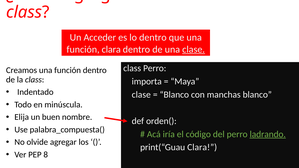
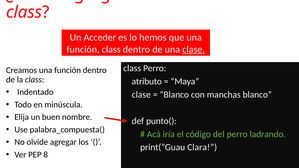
lo dentro: dentro -> hemos
función clara: clara -> class
importa: importa -> atributo
orden(: orden( -> punto(
ladrando underline: present -> none
